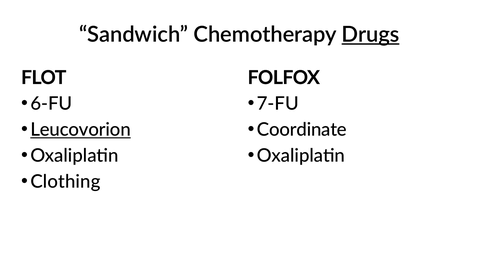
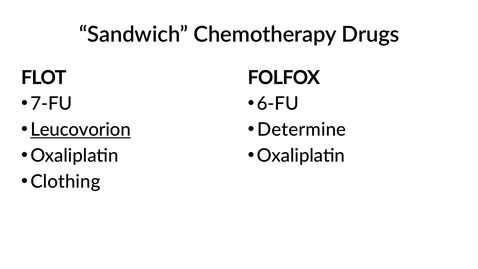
Drugs underline: present -> none
6-FU: 6-FU -> 7-FU
7-FU: 7-FU -> 6-FU
Coordinate: Coordinate -> Determine
